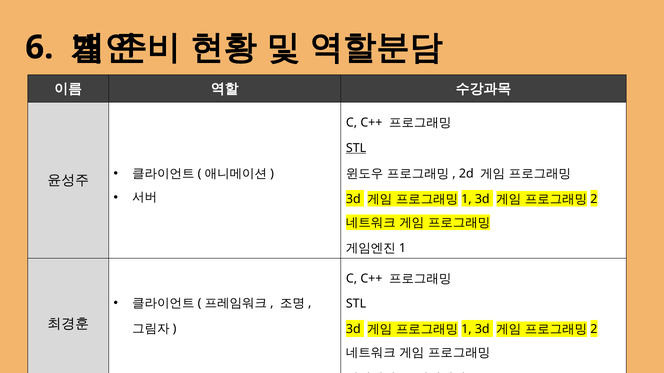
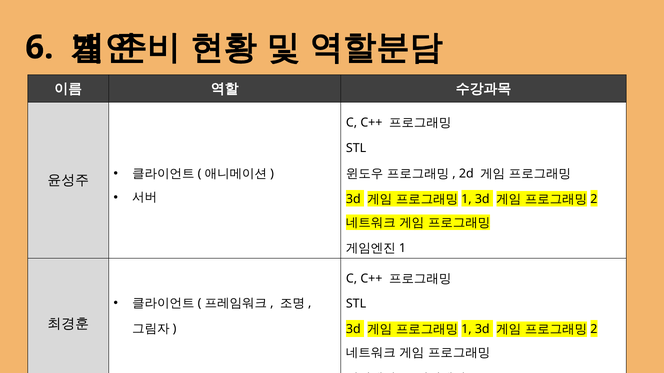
STL at (356, 148) underline: present -> none
